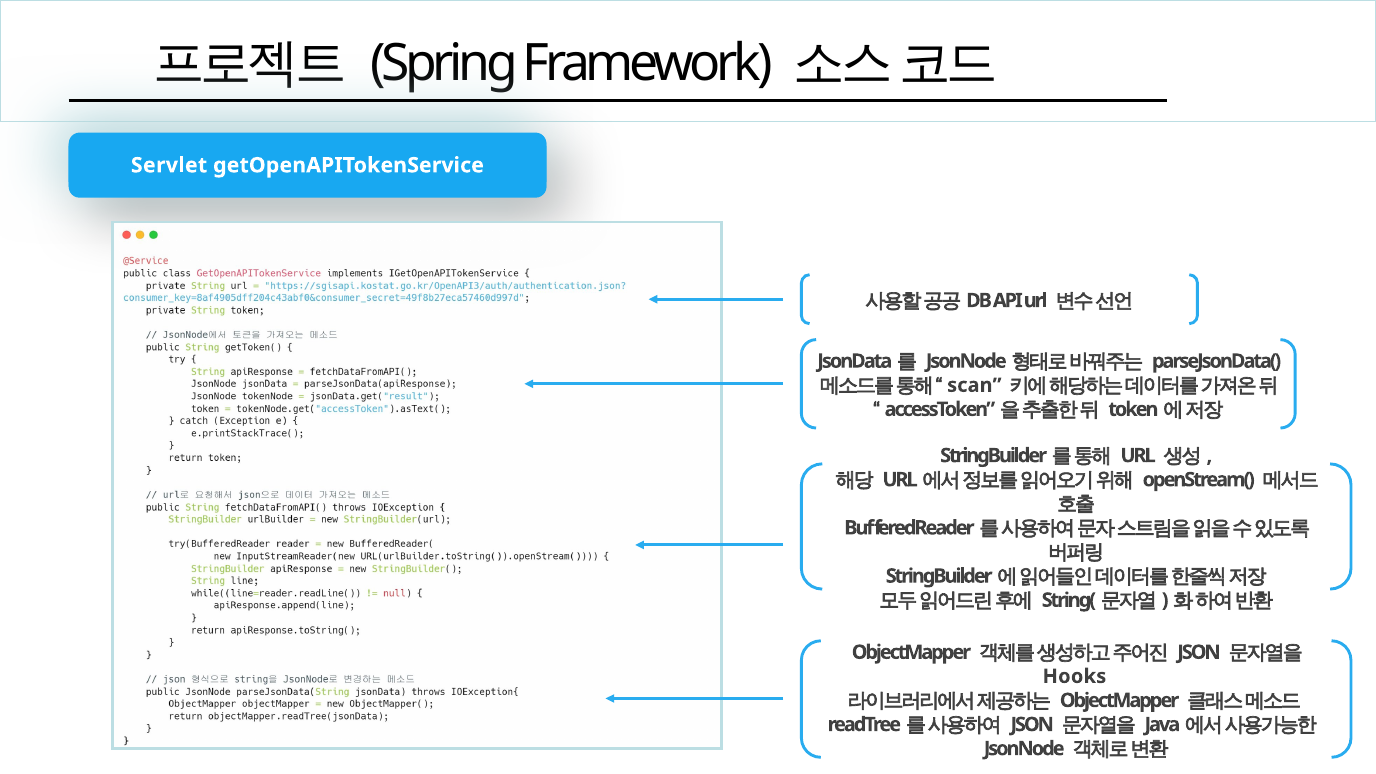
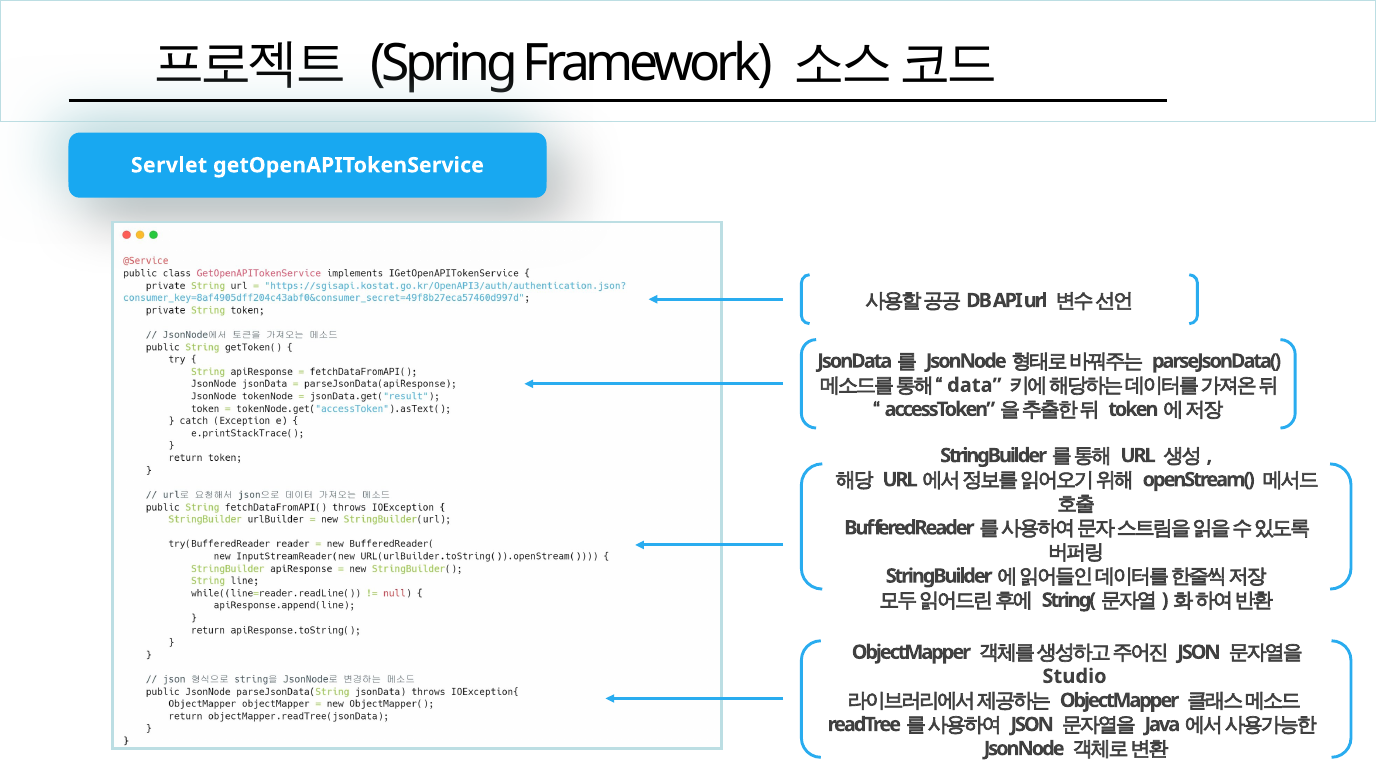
scan: scan -> data
Hooks: Hooks -> Studio
